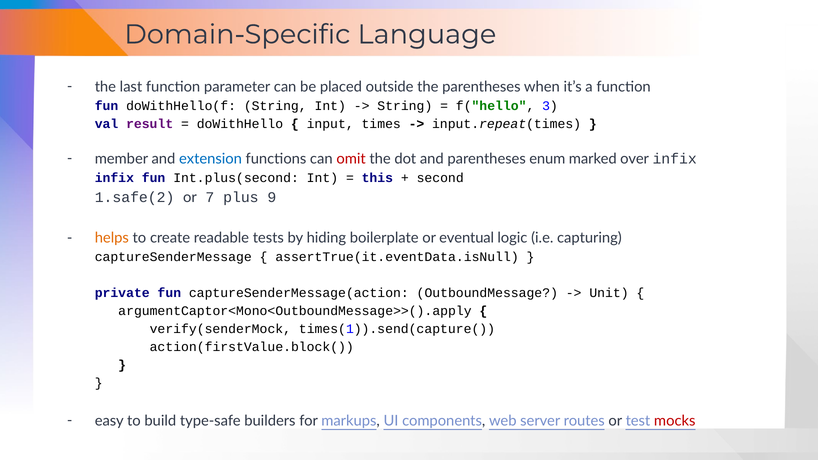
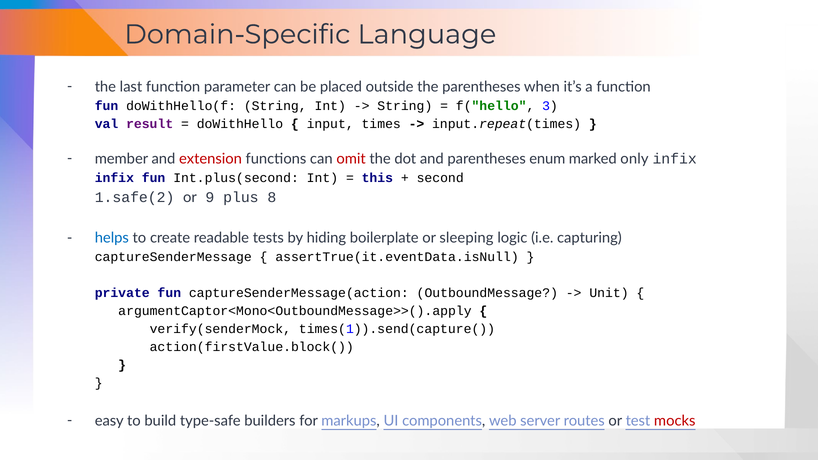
extension colour: blue -> red
over: over -> only
7: 7 -> 9
9: 9 -> 8
helps colour: orange -> blue
eventual: eventual -> sleeping
